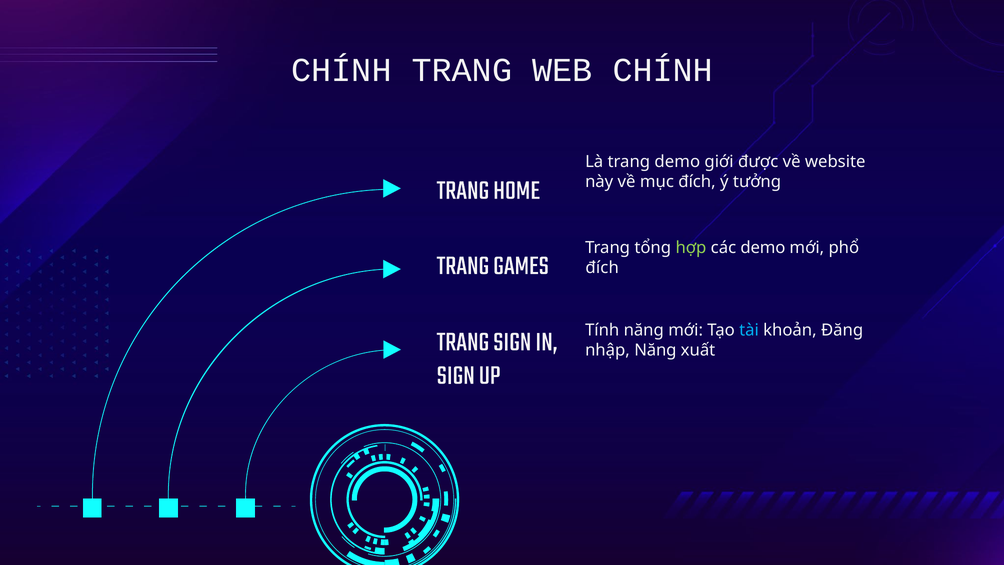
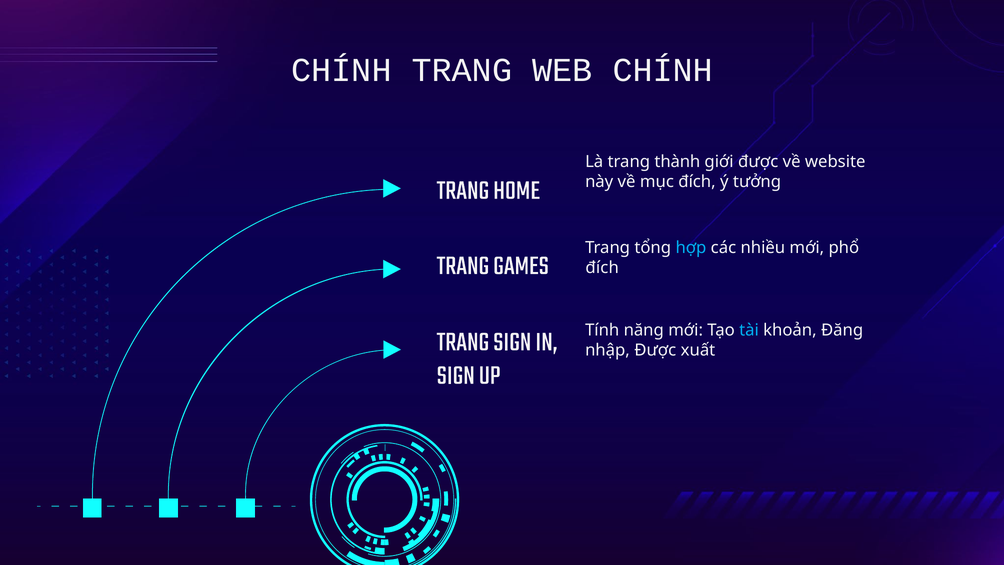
trang demo: demo -> thành
hợp colour: light green -> light blue
các demo: demo -> nhiều
nhập Năng: Năng -> Được
